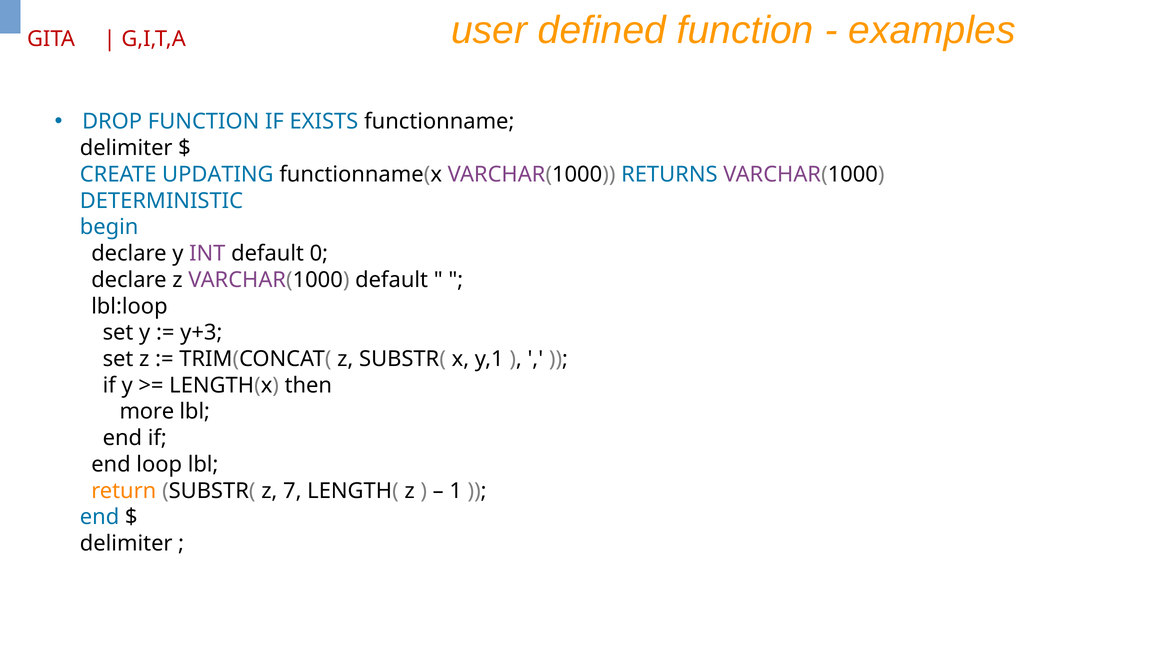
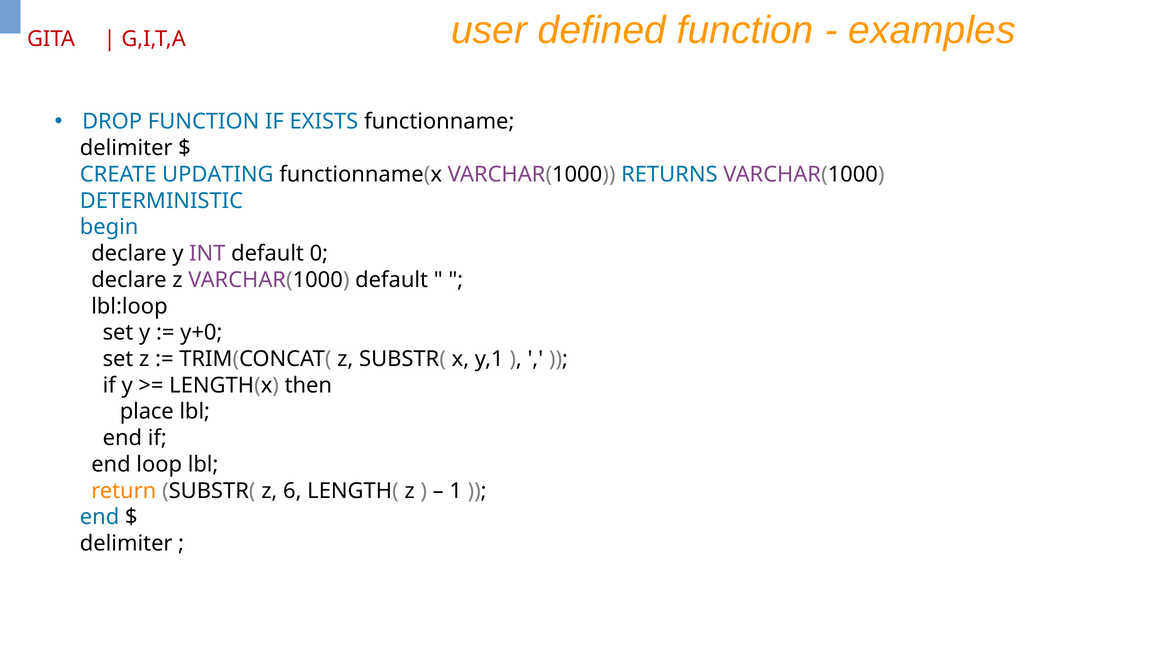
y+3: y+3 -> y+0
more: more -> place
7: 7 -> 6
